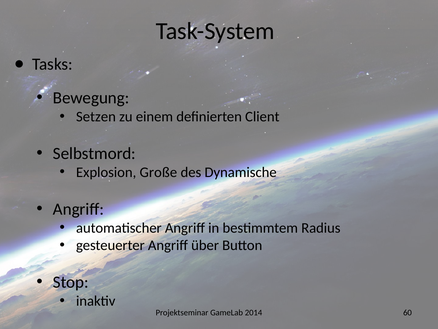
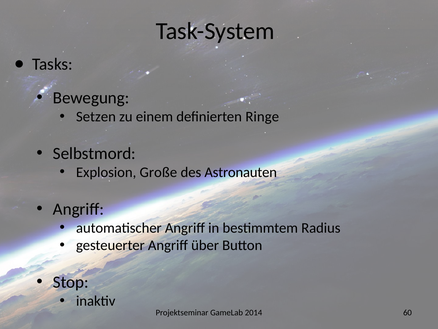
Client: Client -> Ringe
Dynamische: Dynamische -> Astronauten
